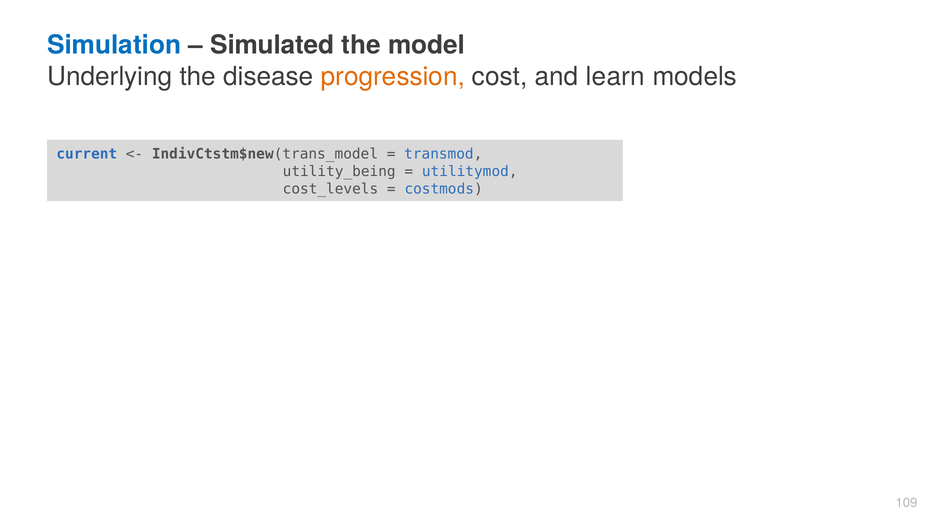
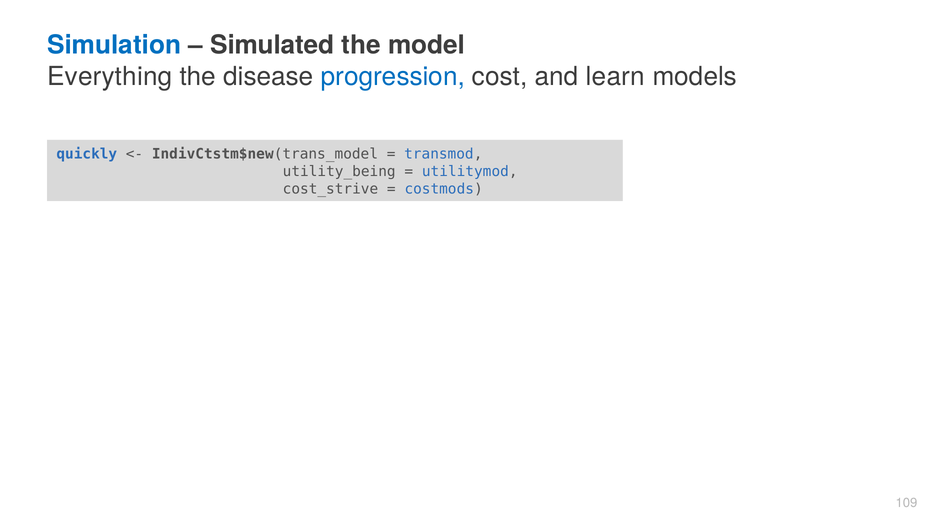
Underlying: Underlying -> Everything
progression colour: orange -> blue
current: current -> quickly
cost_levels: cost_levels -> cost_strive
